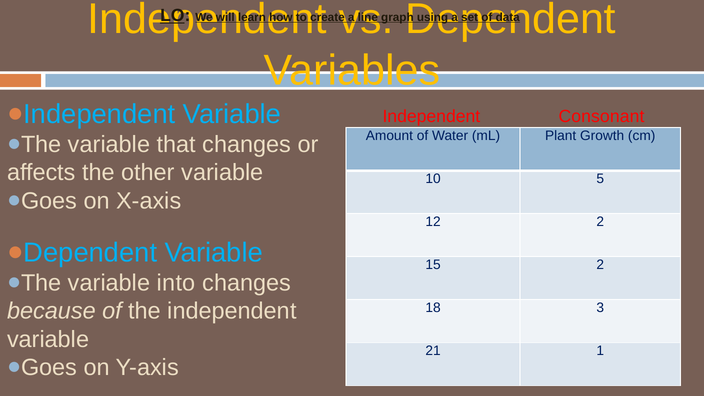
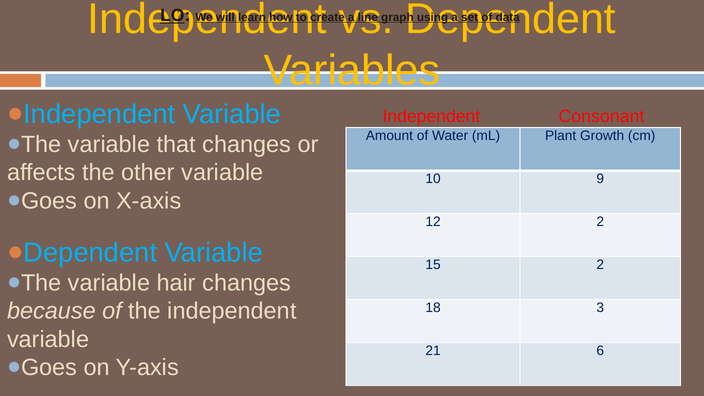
5: 5 -> 9
into: into -> hair
1: 1 -> 6
